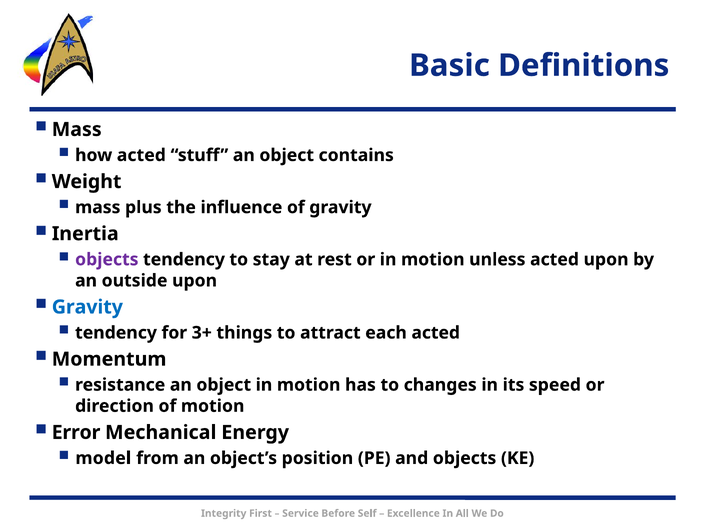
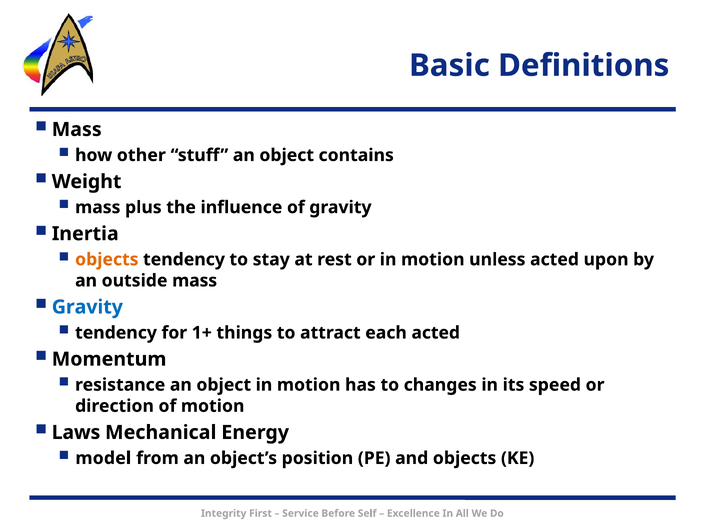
how acted: acted -> other
objects at (107, 259) colour: purple -> orange
outside upon: upon -> mass
3+: 3+ -> 1+
Error: Error -> Laws
